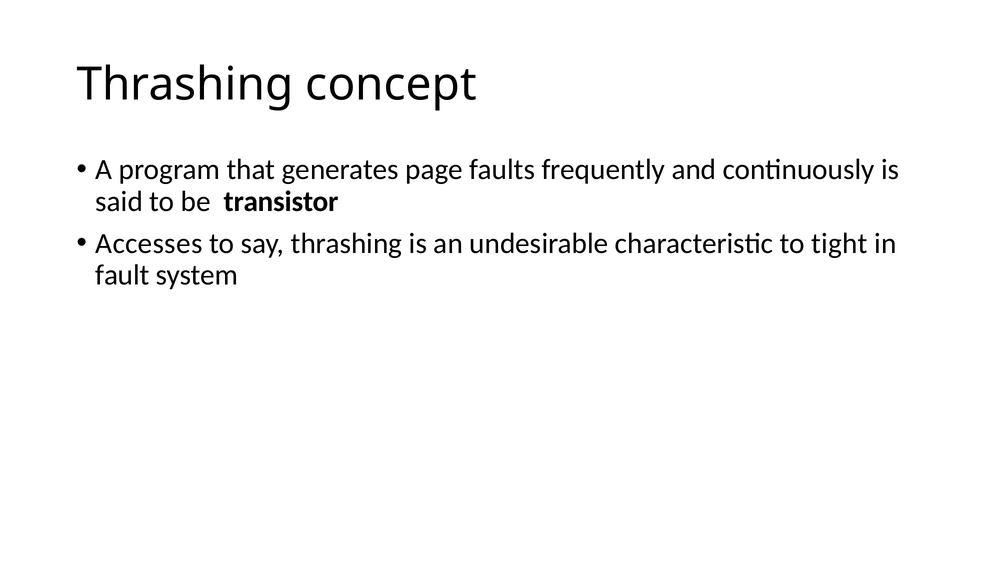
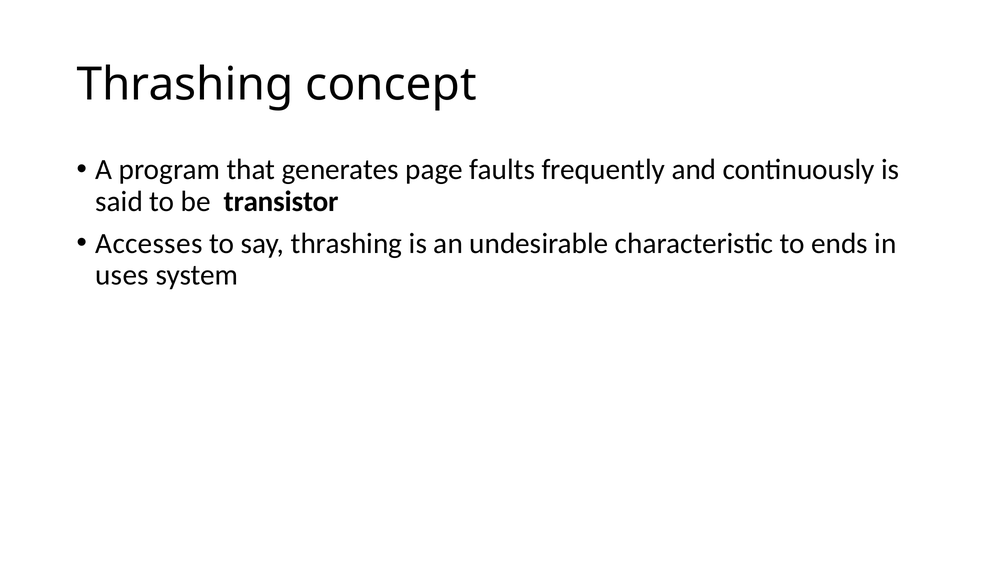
tight: tight -> ends
fault: fault -> uses
